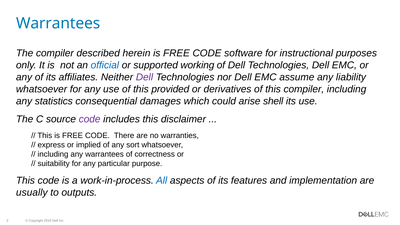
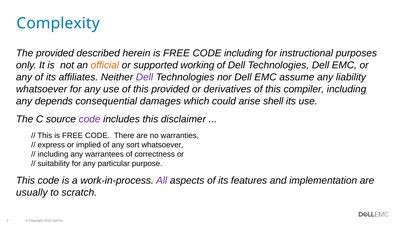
Warrantees at (58, 23): Warrantees -> Complexity
The compiler: compiler -> provided
CODE software: software -> including
official colour: blue -> orange
statistics: statistics -> depends
All colour: blue -> purple
outputs: outputs -> scratch
